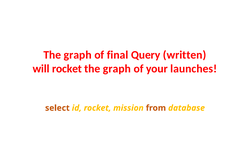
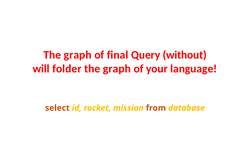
written: written -> without
will rocket: rocket -> folder
launches: launches -> language
